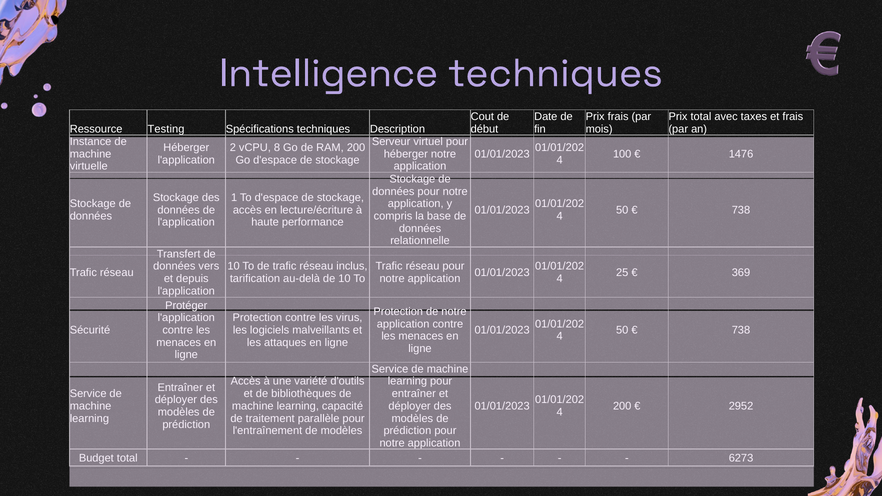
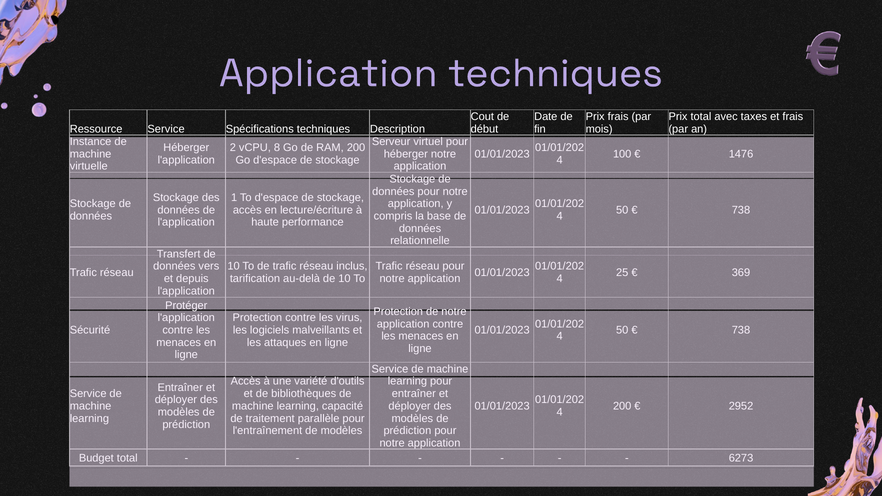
Intelligence at (329, 73): Intelligence -> Application
Ressource Testing: Testing -> Service
